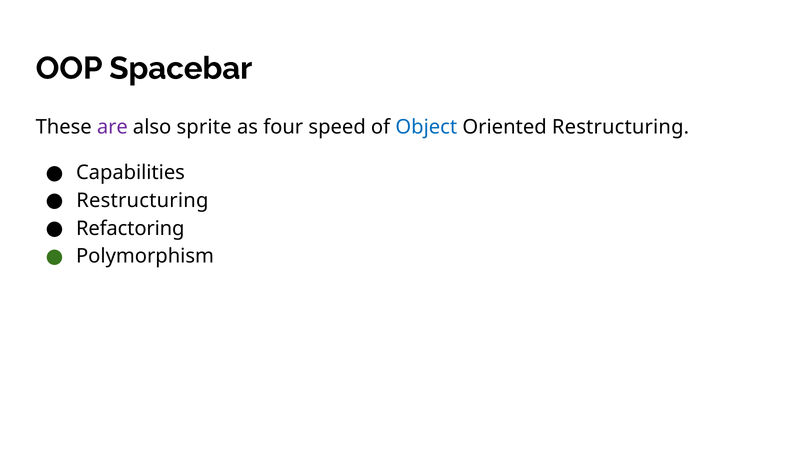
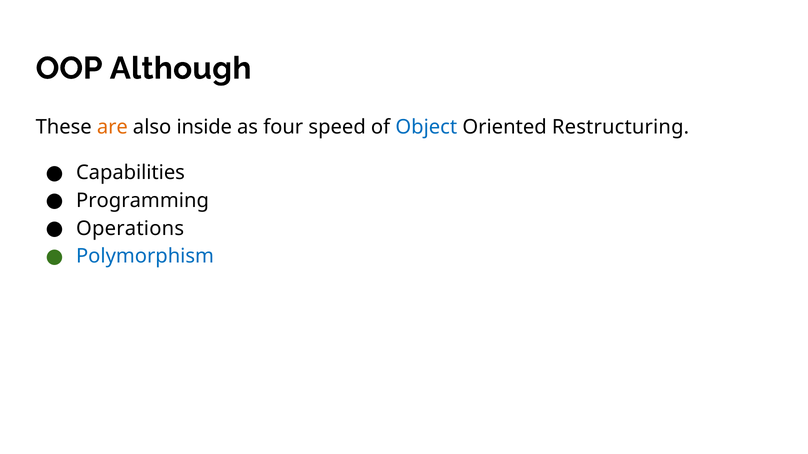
Spacebar: Spacebar -> Although
are colour: purple -> orange
sprite: sprite -> inside
Restructuring at (142, 201): Restructuring -> Programming
Refactoring: Refactoring -> Operations
Polymorphism colour: black -> blue
